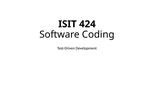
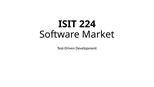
424: 424 -> 224
Coding: Coding -> Market
